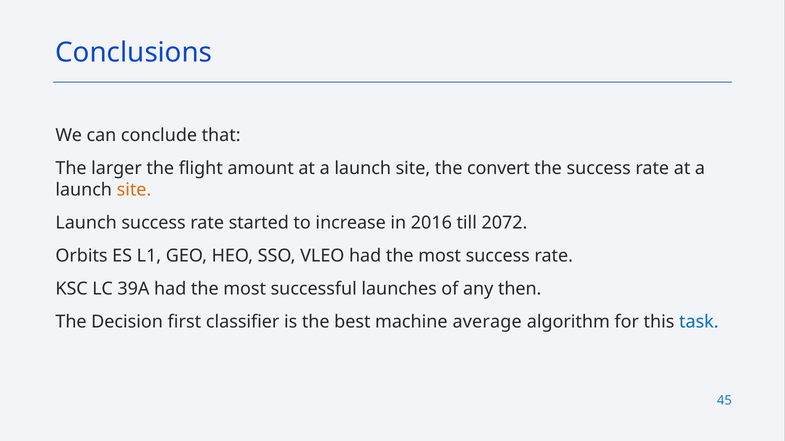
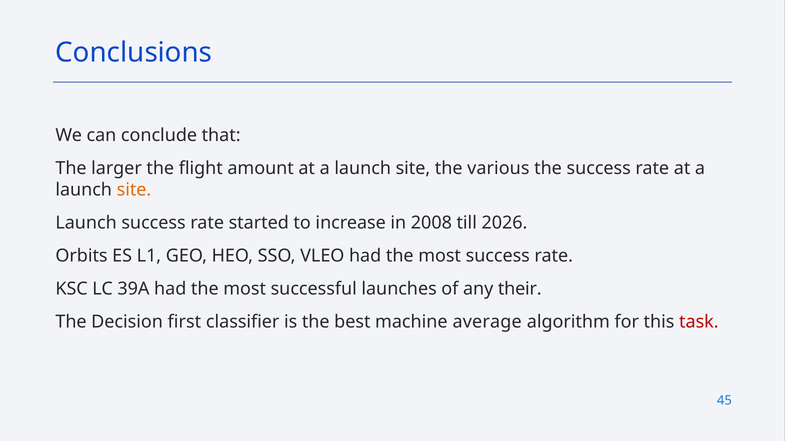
convert: convert -> various
2016: 2016 -> 2008
2072: 2072 -> 2026
then: then -> their
task colour: blue -> red
